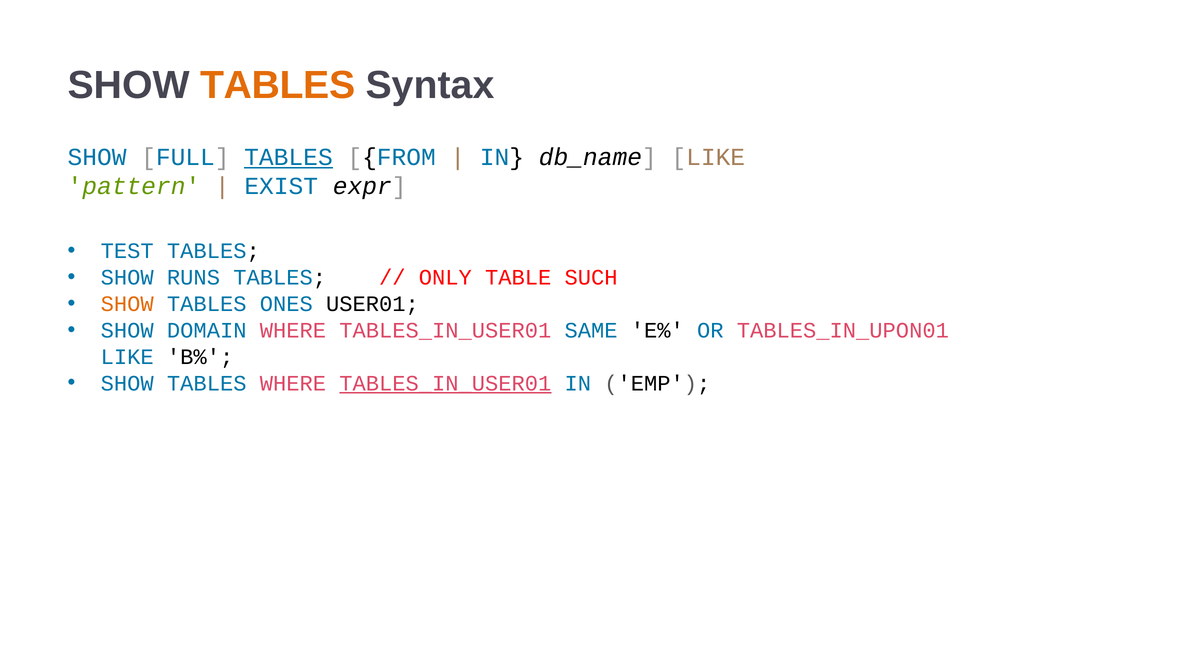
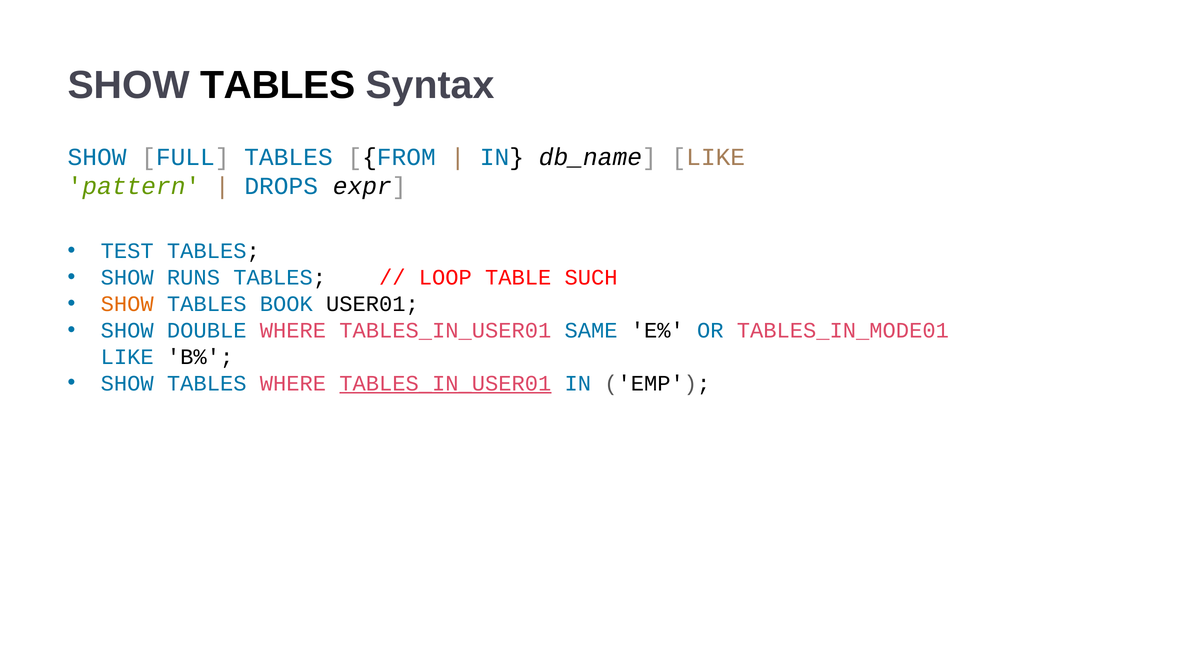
TABLES at (278, 85) colour: orange -> black
TABLES at (288, 157) underline: present -> none
EXIST: EXIST -> DROPS
ONLY: ONLY -> LOOP
ONES: ONES -> BOOK
DOMAIN: DOMAIN -> DOUBLE
TABLES_IN_UPON01: TABLES_IN_UPON01 -> TABLES_IN_MODE01
